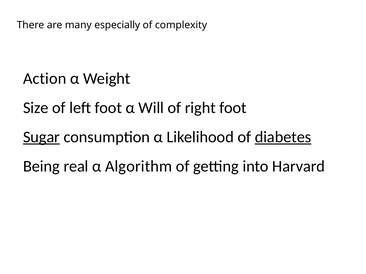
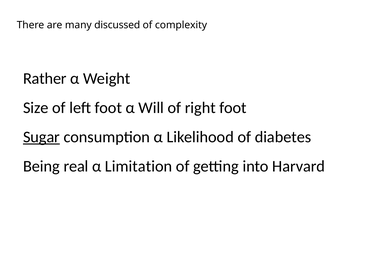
especially: especially -> discussed
Action: Action -> Rather
diabetes underline: present -> none
Algorithm: Algorithm -> Limitation
